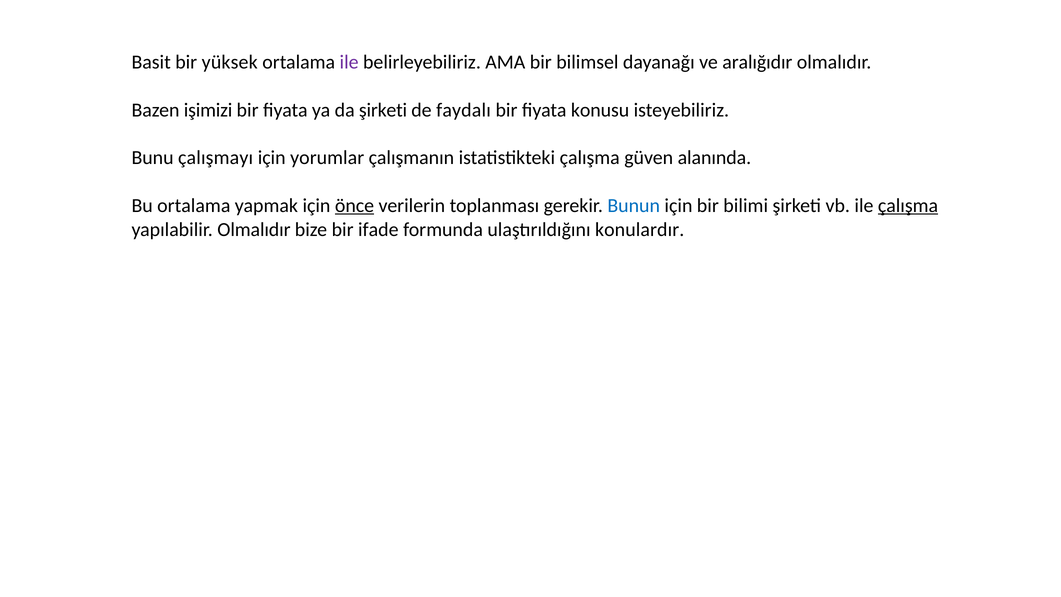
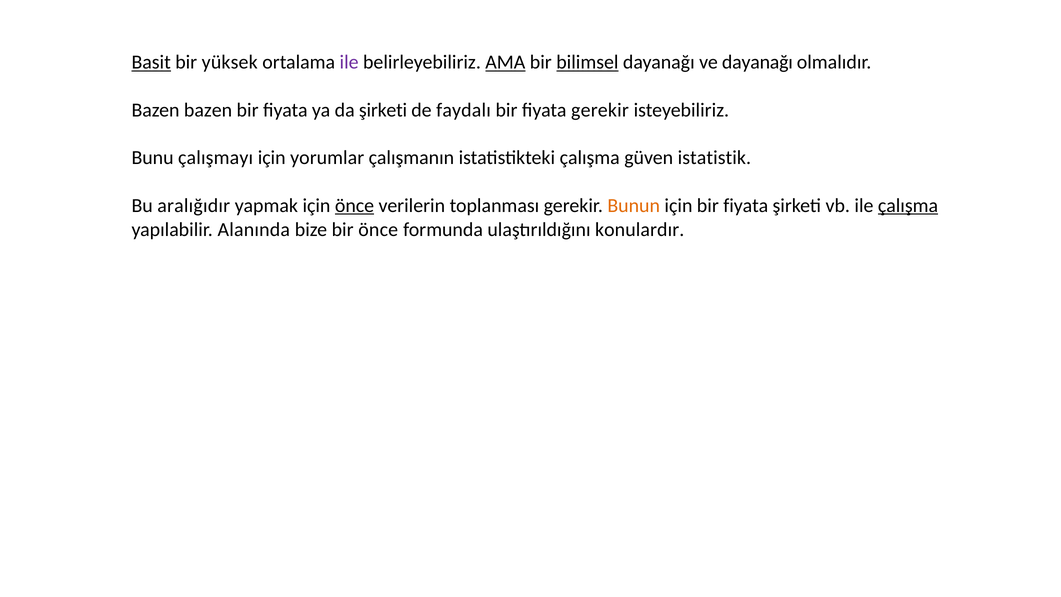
Basit underline: none -> present
AMA underline: none -> present
bilimsel underline: none -> present
ve aralığıdır: aralığıdır -> dayanağı
Bazen işimizi: işimizi -> bazen
fiyata konusu: konusu -> gerekir
alanında: alanında -> istatistik
Bu ortalama: ortalama -> aralığıdır
Bunun colour: blue -> orange
için bir bilimi: bilimi -> fiyata
yapılabilir Olmalıdır: Olmalıdır -> Alanında
bir ifade: ifade -> önce
